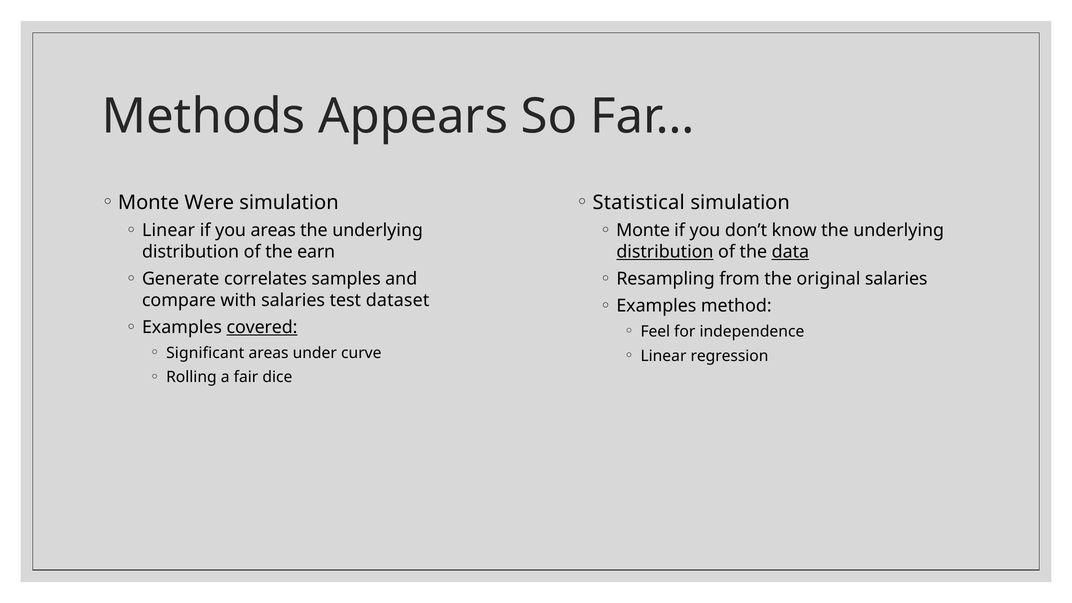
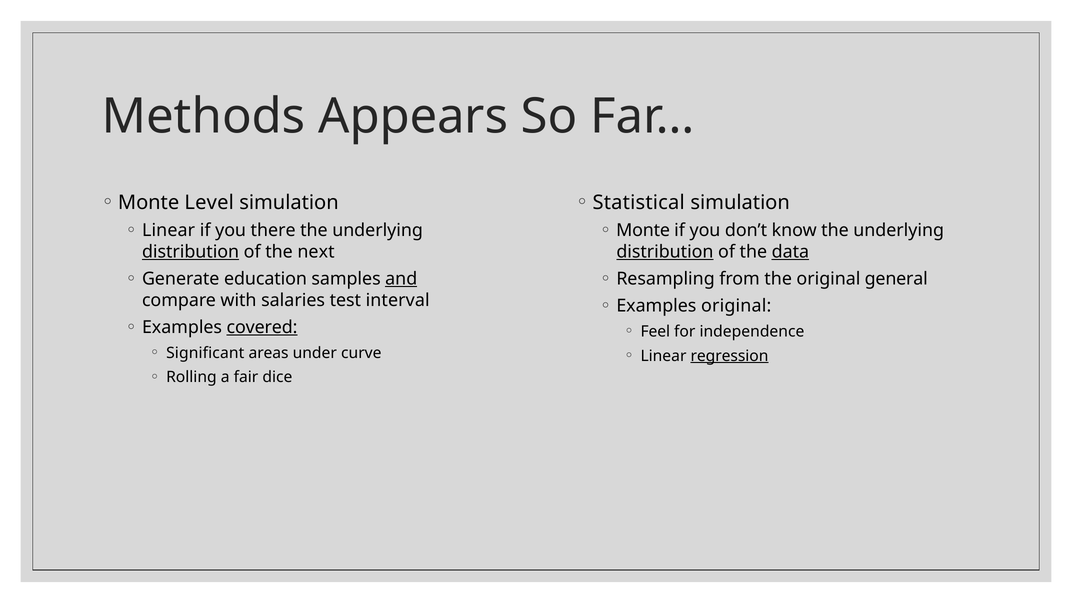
Were: Were -> Level
you areas: areas -> there
distribution at (191, 252) underline: none -> present
earn: earn -> next
correlates: correlates -> education
and underline: none -> present
original salaries: salaries -> general
dataset: dataset -> interval
Examples method: method -> original
regression underline: none -> present
